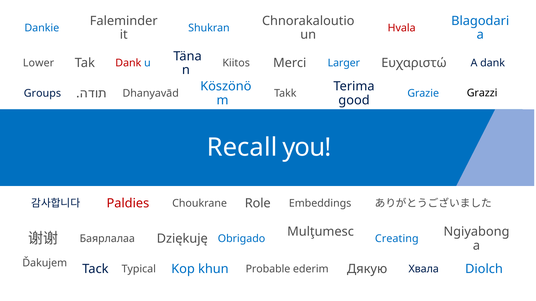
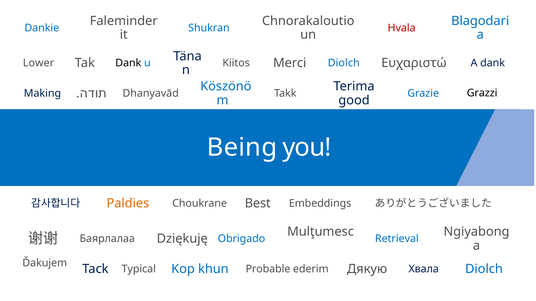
Dank at (128, 63) colour: red -> black
Merci Larger: Larger -> Diolch
Groups: Groups -> Making
Recall: Recall -> Being
Paldies colour: red -> orange
Role: Role -> Best
Creating: Creating -> Retrieval
